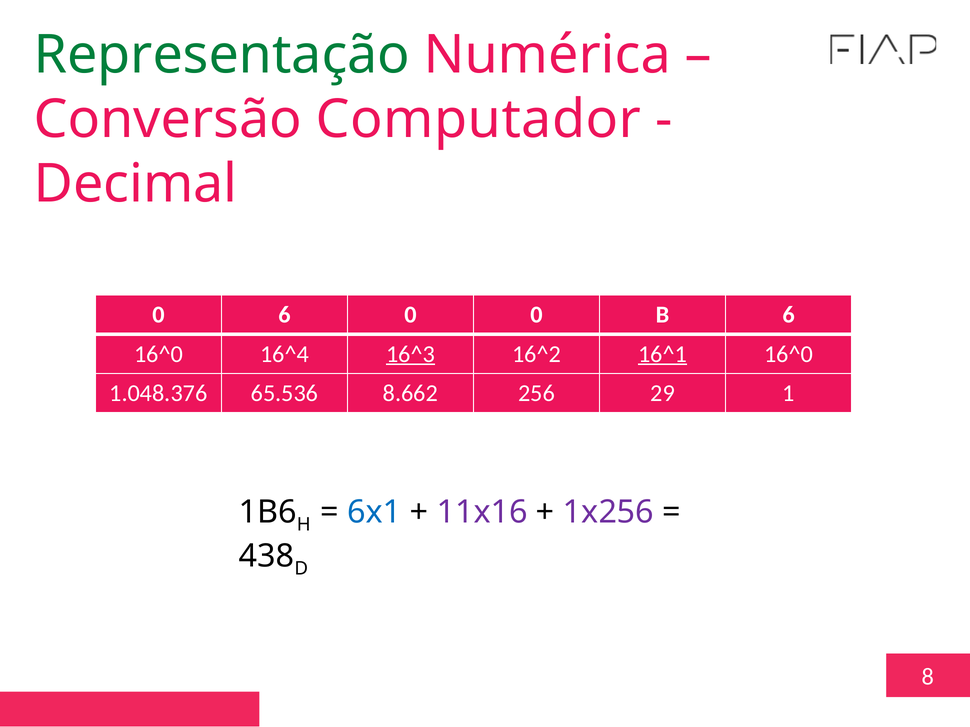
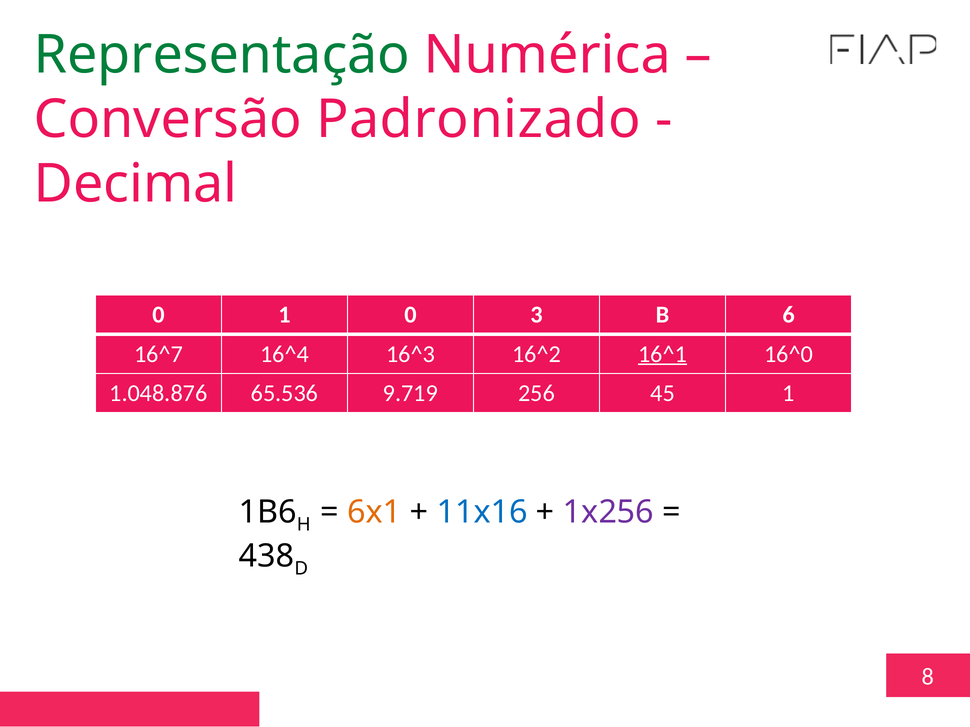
Computador: Computador -> Padronizado
0 6: 6 -> 1
0 0: 0 -> 3
16^0 at (158, 354): 16^0 -> 16^7
16^3 underline: present -> none
1.048.376: 1.048.376 -> 1.048.876
8.662: 8.662 -> 9.719
29: 29 -> 45
6x1 colour: blue -> orange
11x16 colour: purple -> blue
